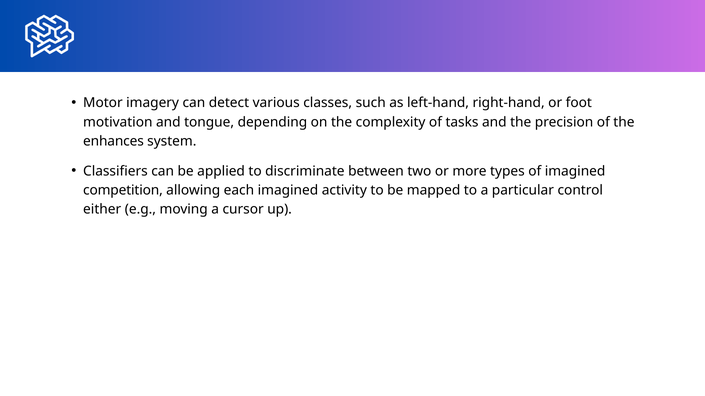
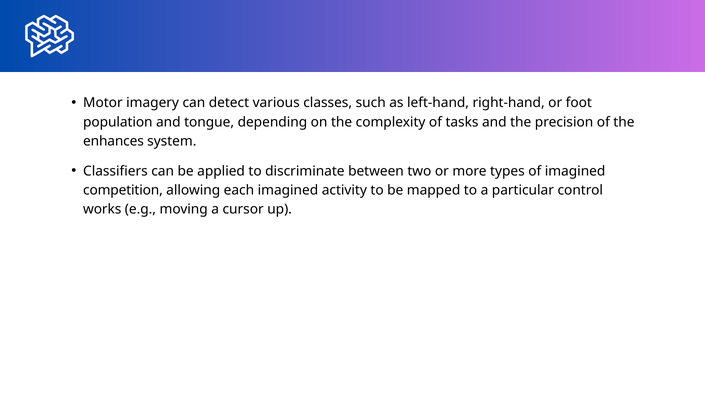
motivation: motivation -> population
either: either -> works
